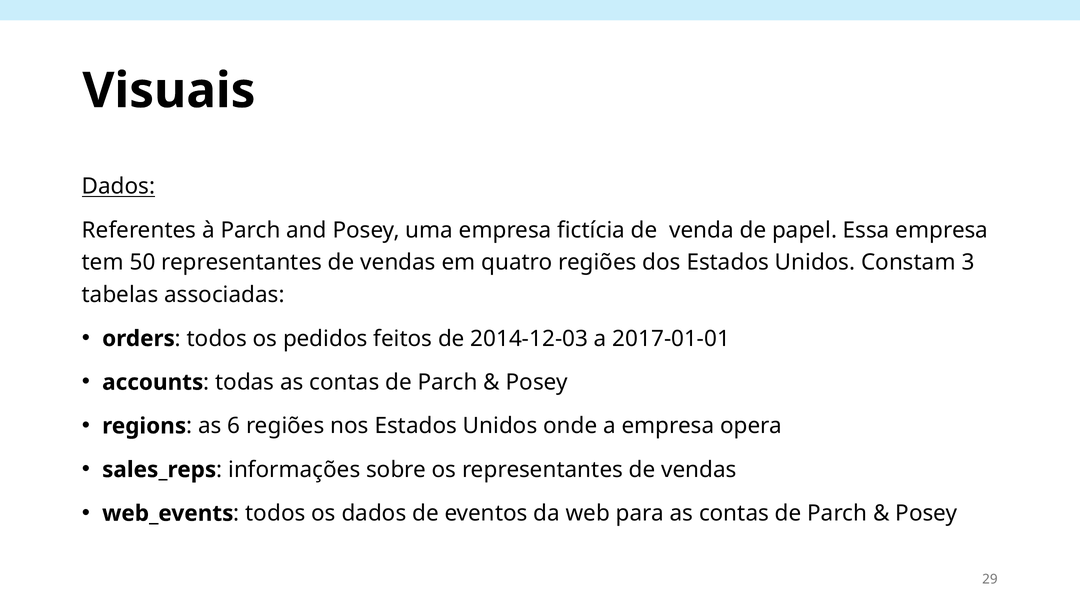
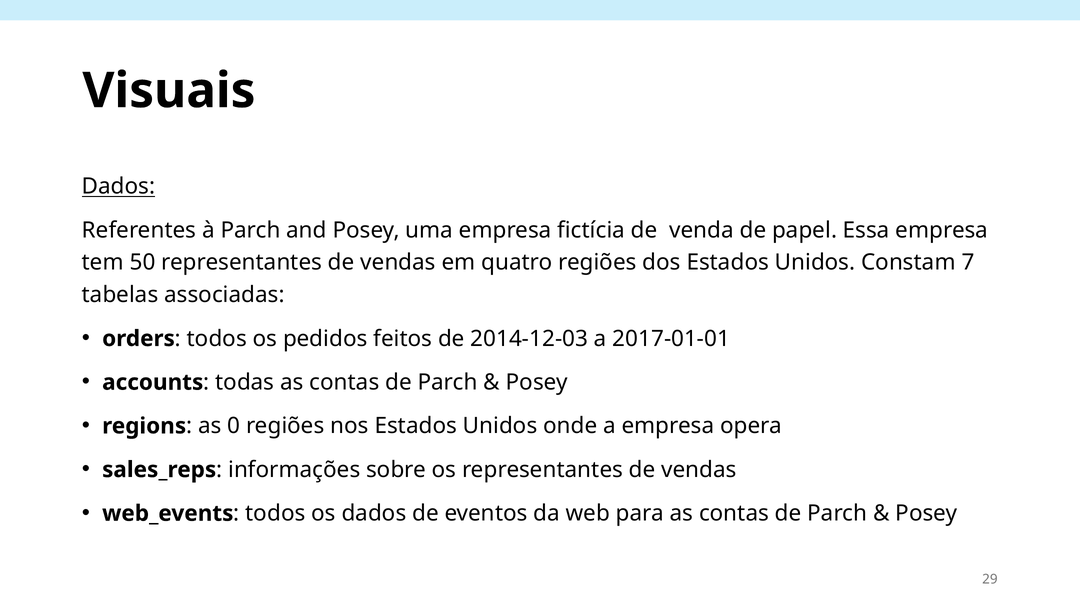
3: 3 -> 7
6: 6 -> 0
